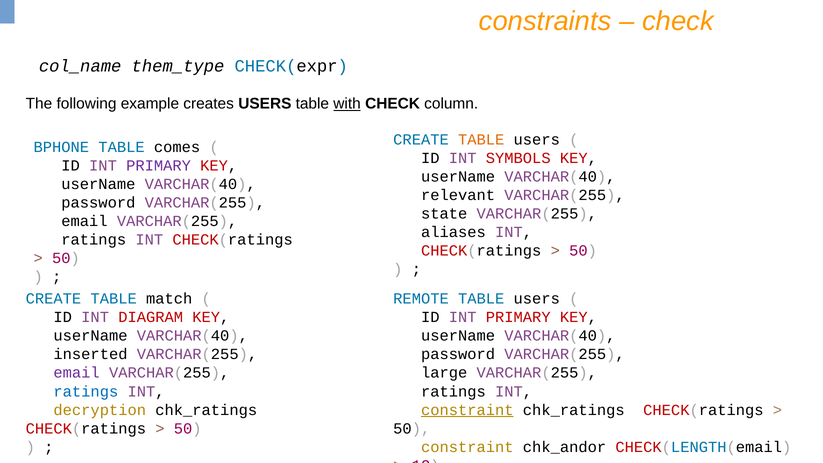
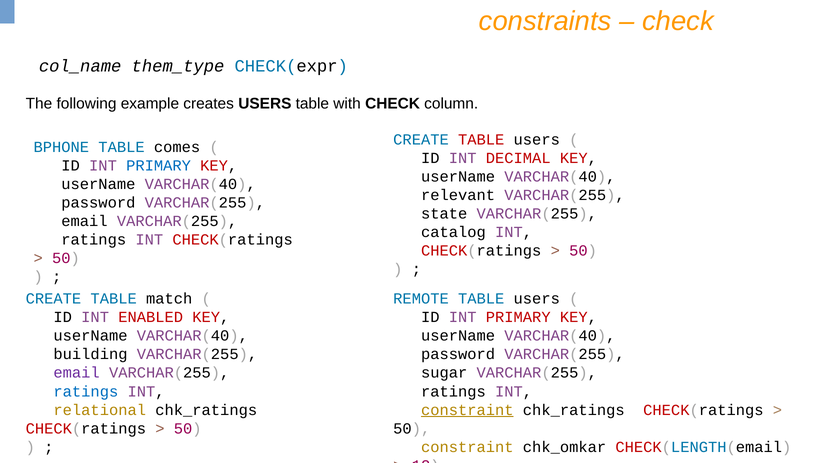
with underline: present -> none
TABLE at (481, 139) colour: orange -> red
SYMBOLS: SYMBOLS -> DECIMAL
PRIMARY at (159, 166) colour: purple -> blue
aliases: aliases -> catalog
DIAGRAM: DIAGRAM -> ENABLED
inserted: inserted -> building
large: large -> sugar
decryption: decryption -> relational
chk_andor: chk_andor -> chk_omkar
